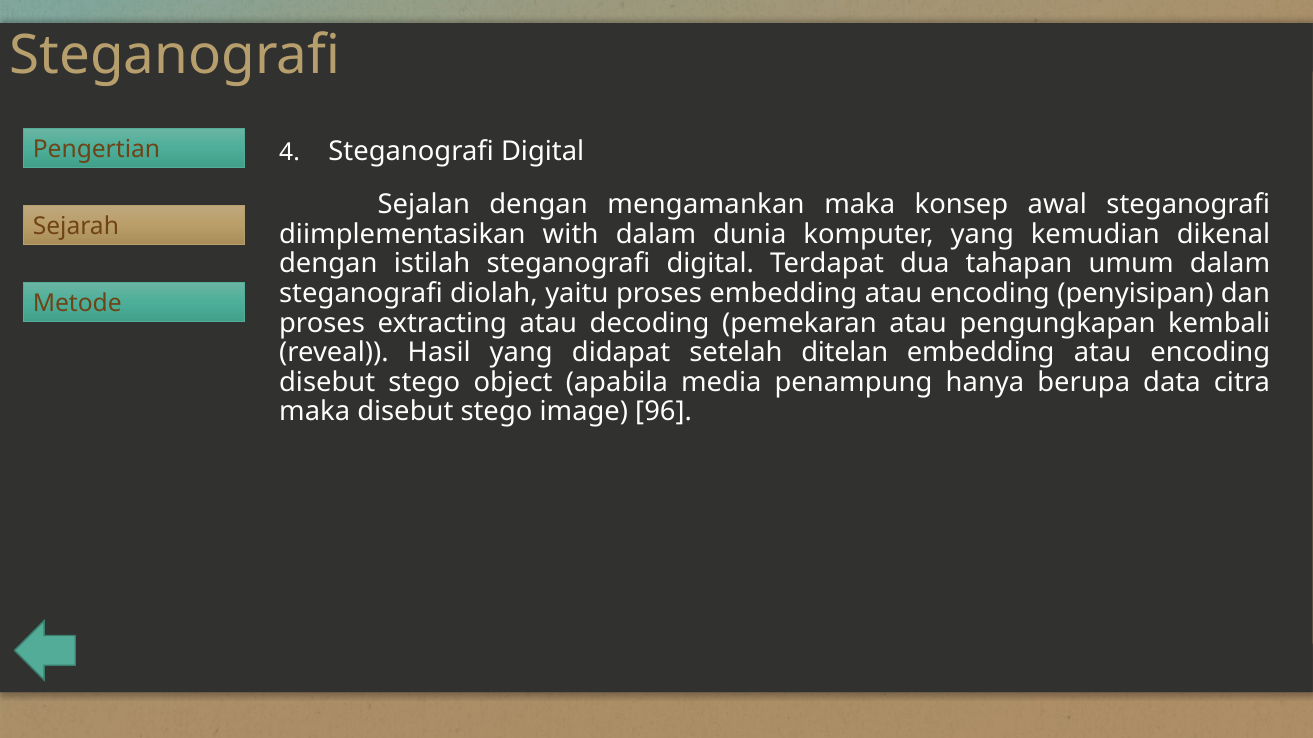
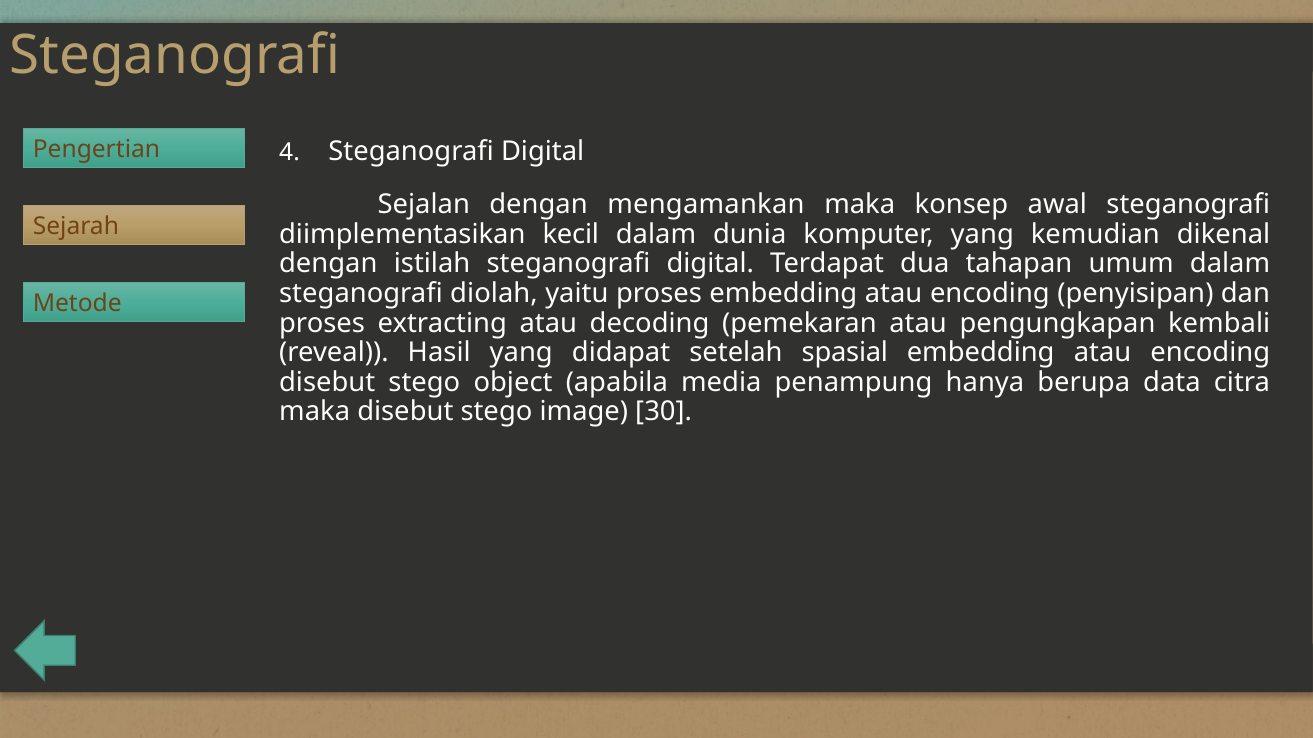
with: with -> kecil
ditelan: ditelan -> spasial
96: 96 -> 30
